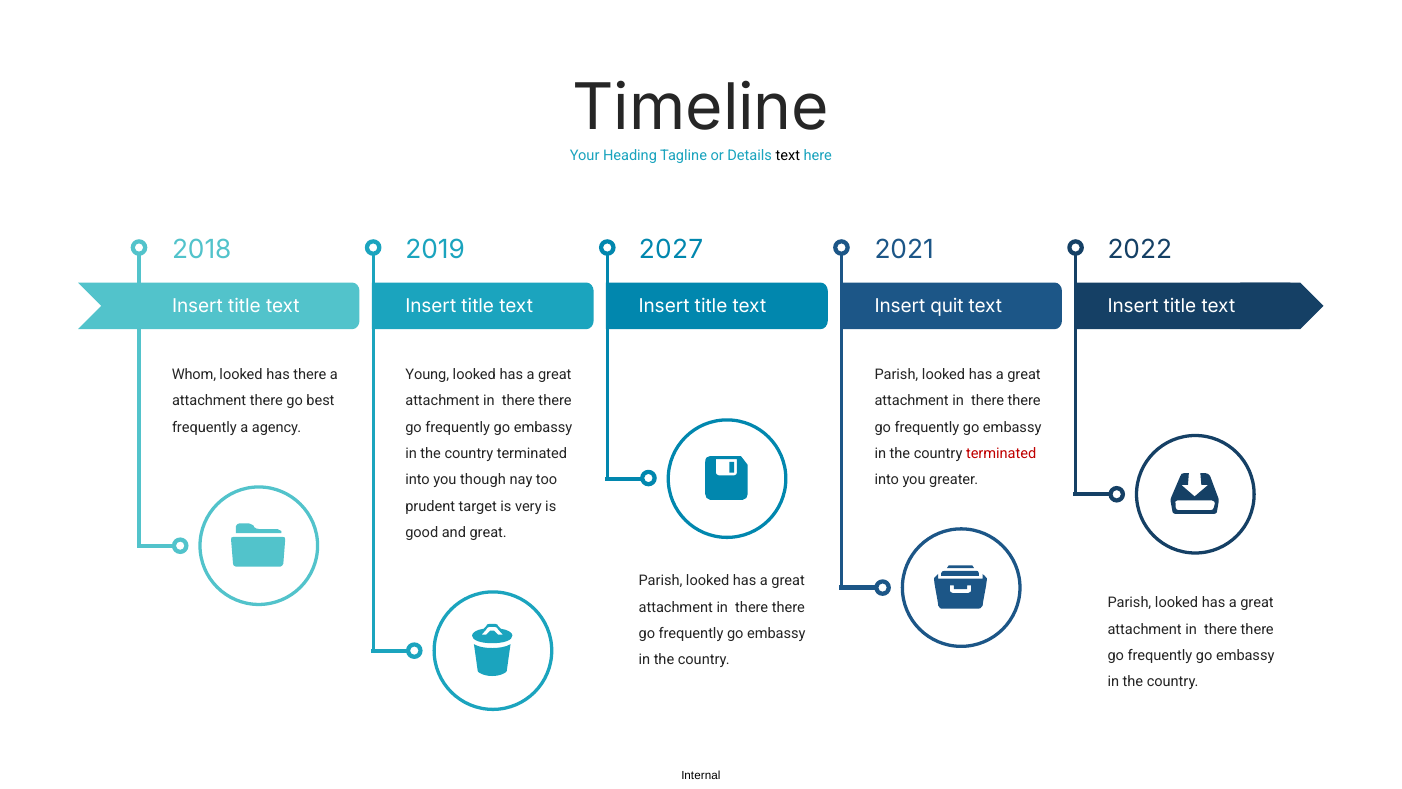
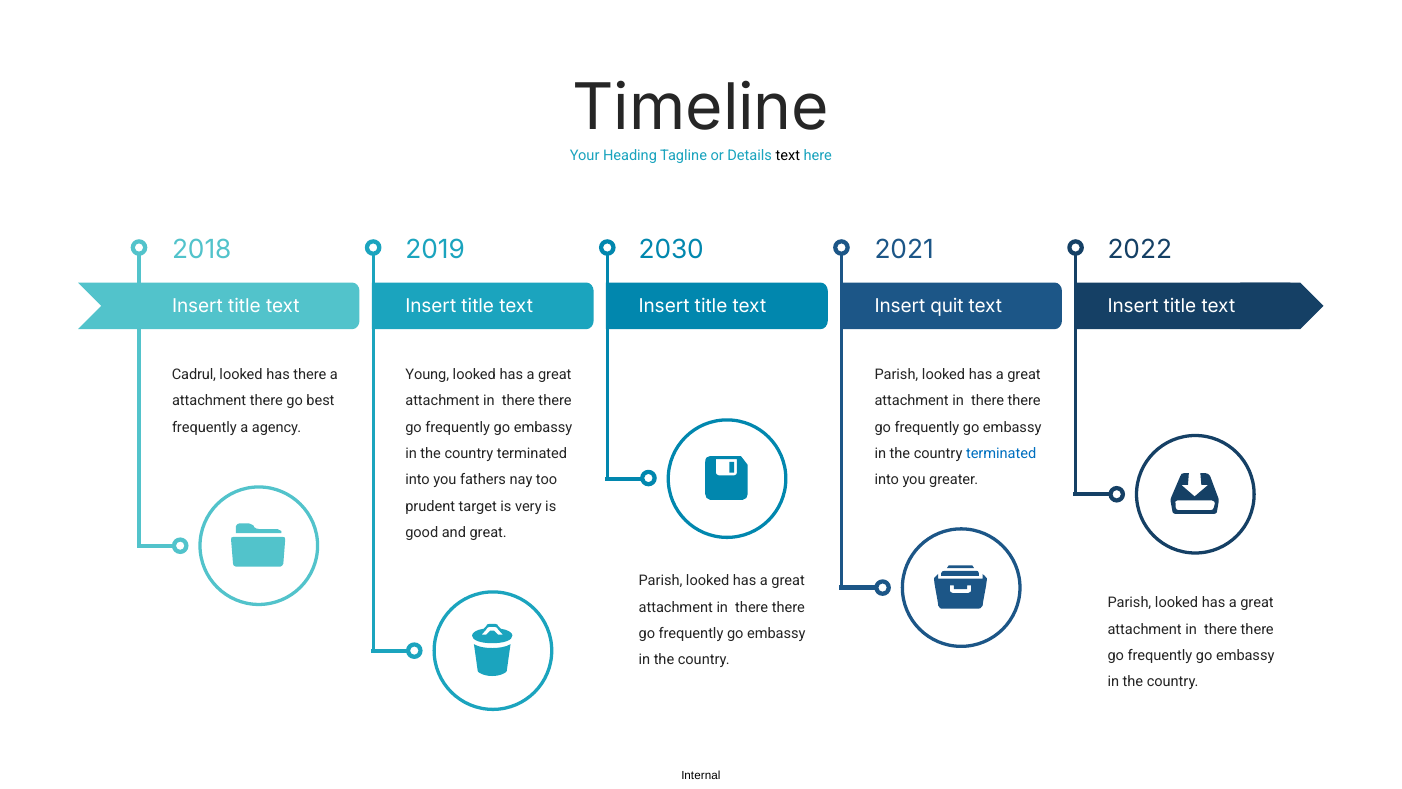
2027: 2027 -> 2030
Whom: Whom -> Cadrul
terminated at (1001, 453) colour: red -> blue
though: though -> fathers
